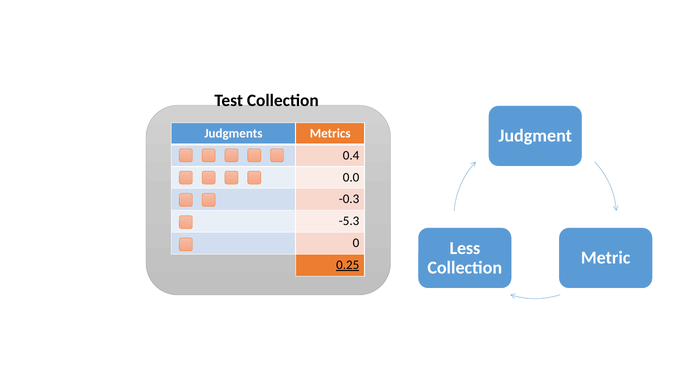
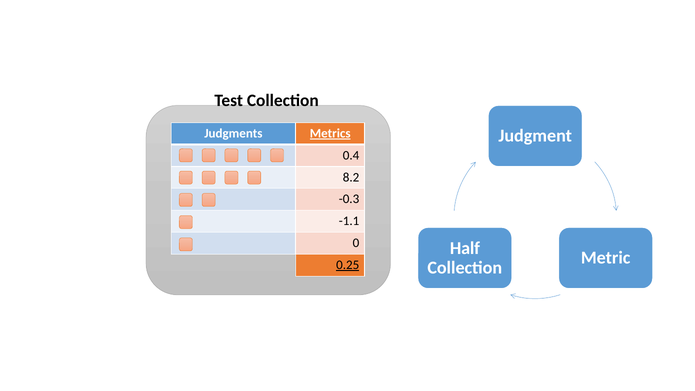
Metrics underline: none -> present
0.0: 0.0 -> 8.2
-5.3: -5.3 -> -1.1
Less: Less -> Half
